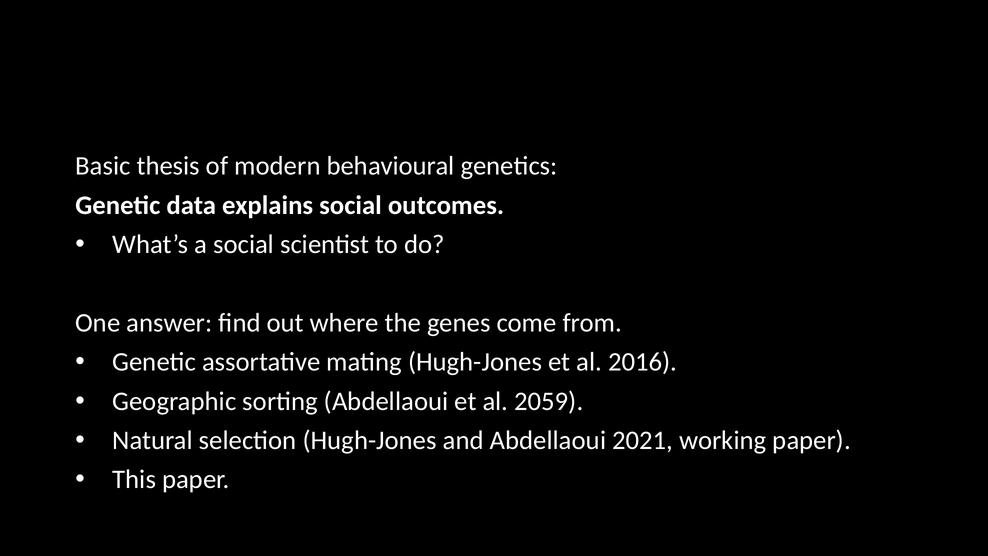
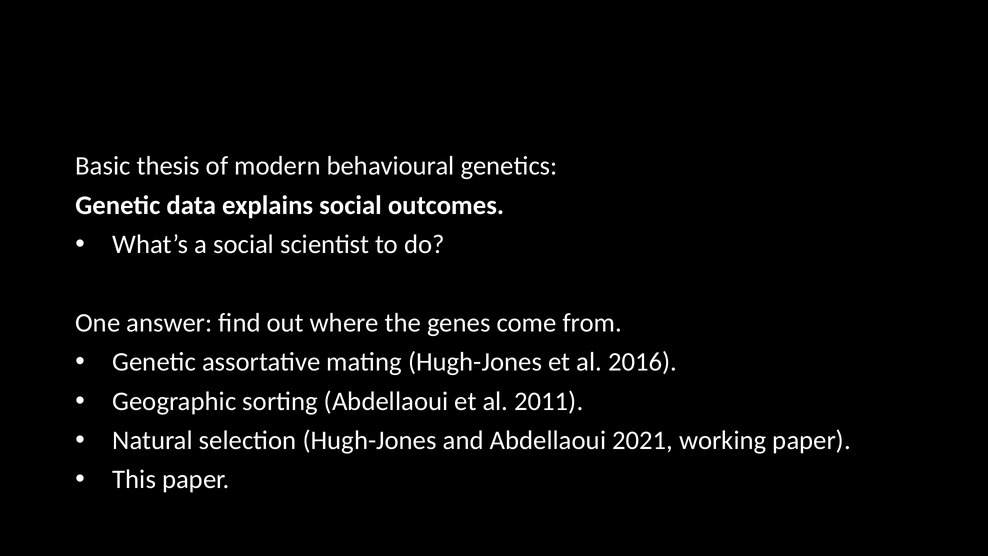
2059: 2059 -> 2011
